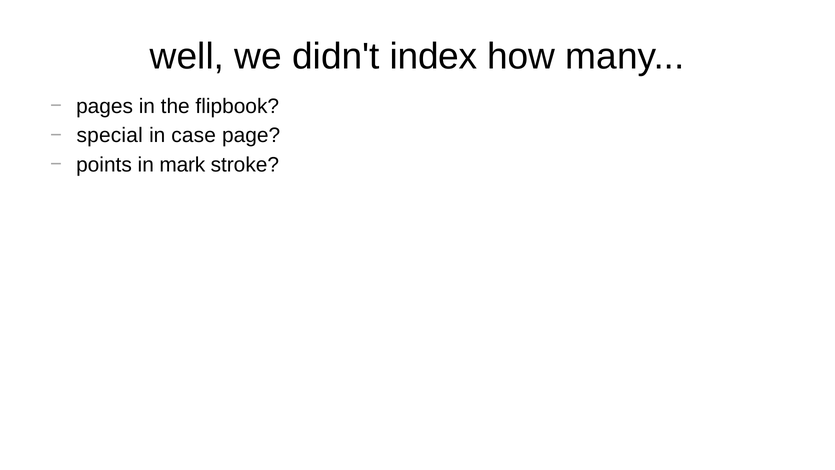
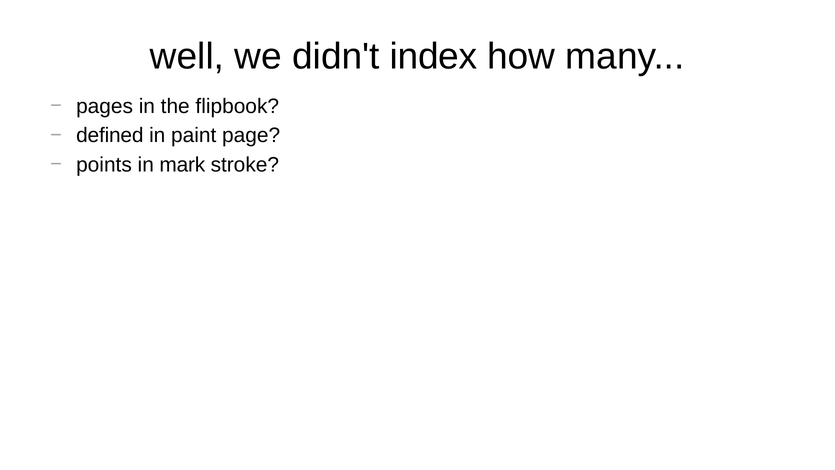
special: special -> defined
case: case -> paint
